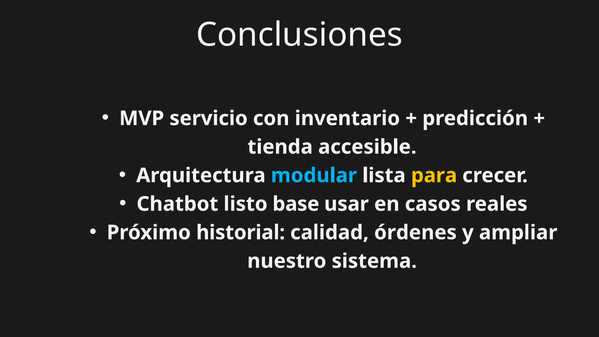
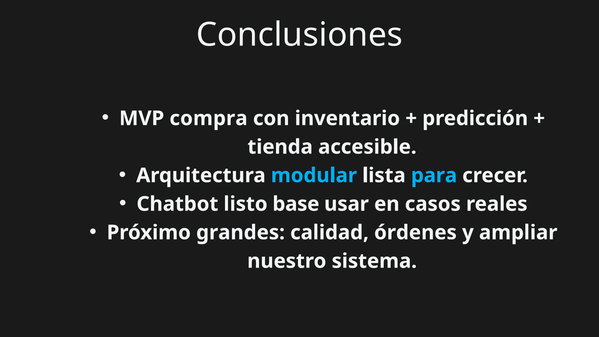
servicio: servicio -> compra
para colour: yellow -> light blue
historial: historial -> grandes
